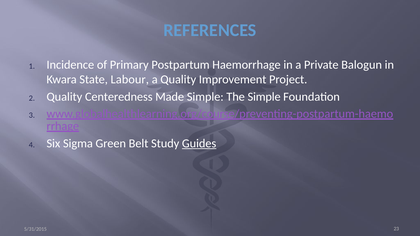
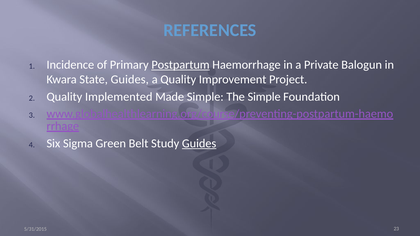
Postpartum underline: none -> present
State Labour: Labour -> Guides
Centeredness: Centeredness -> Implemented
